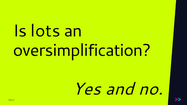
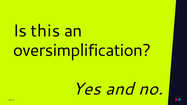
lots: lots -> this
